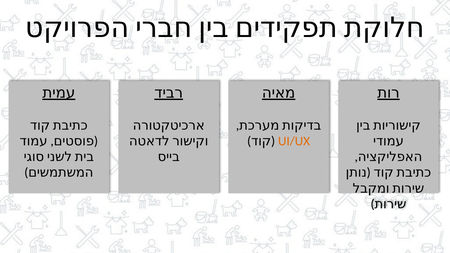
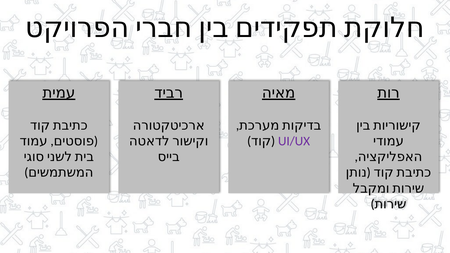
UI/UX colour: orange -> purple
